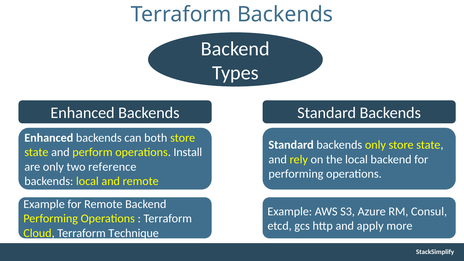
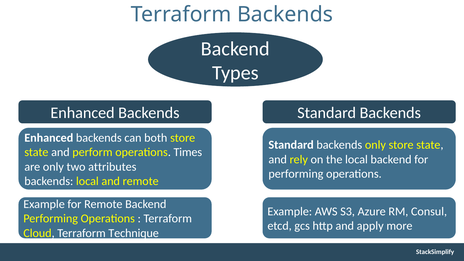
Install: Install -> Times
reference: reference -> attributes
